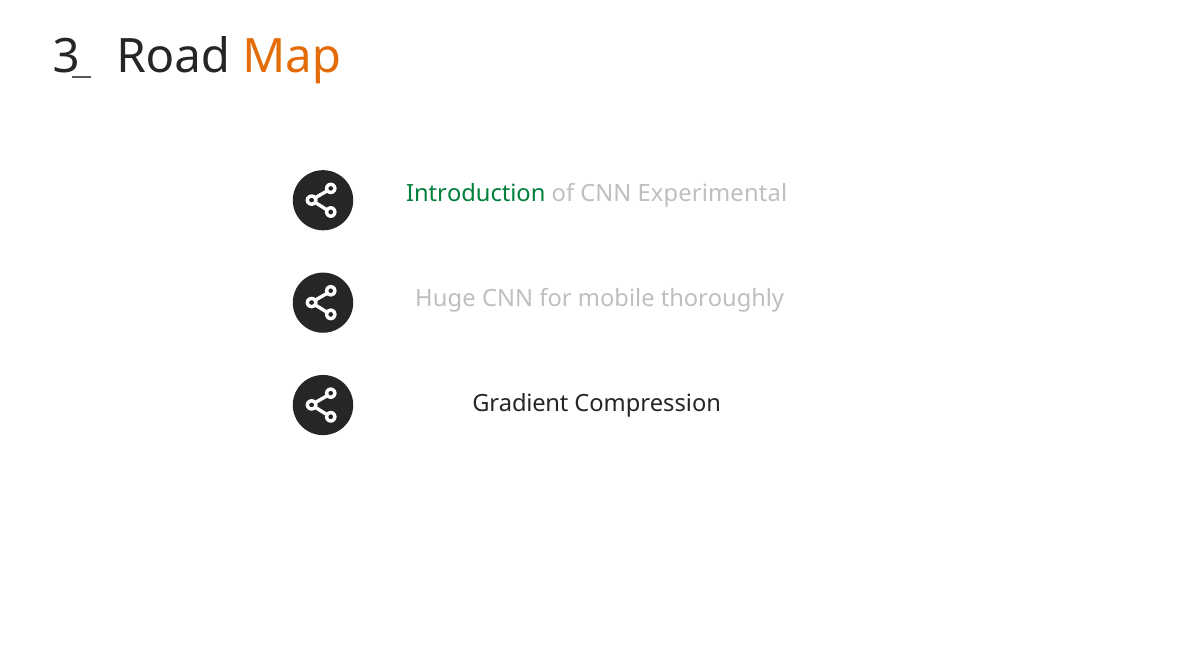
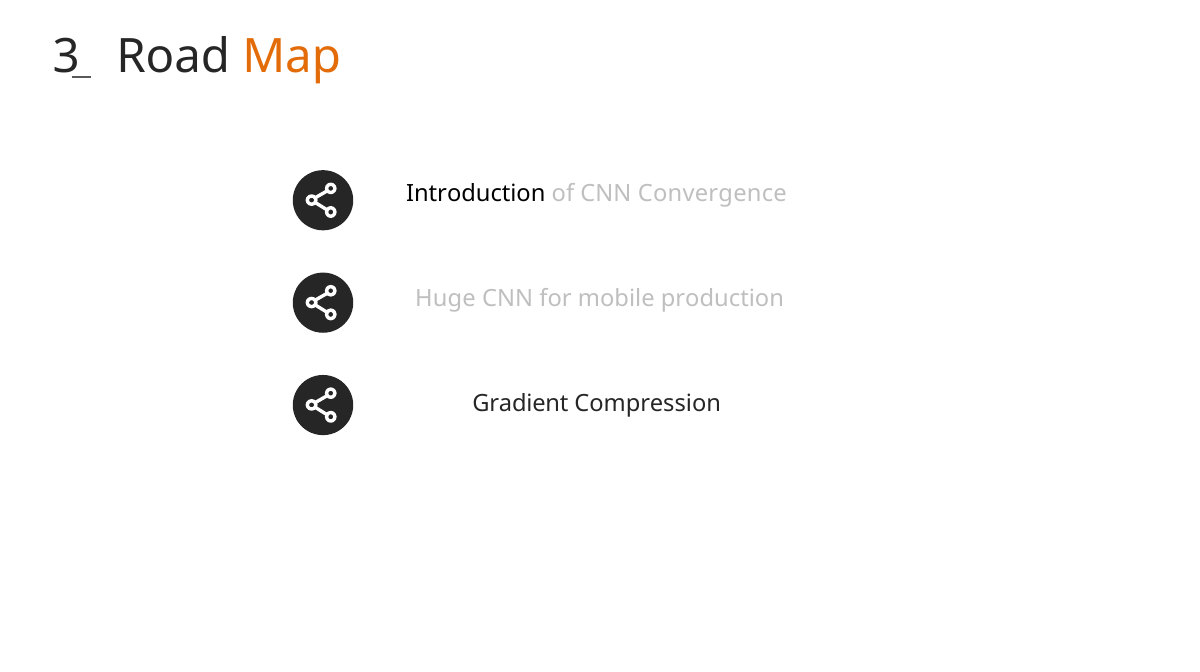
Introduction colour: green -> black
Experimental: Experimental -> Convergence
thoroughly: thoroughly -> production
